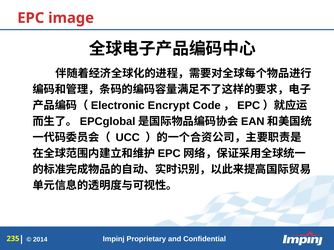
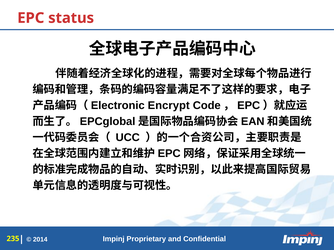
image: image -> status
